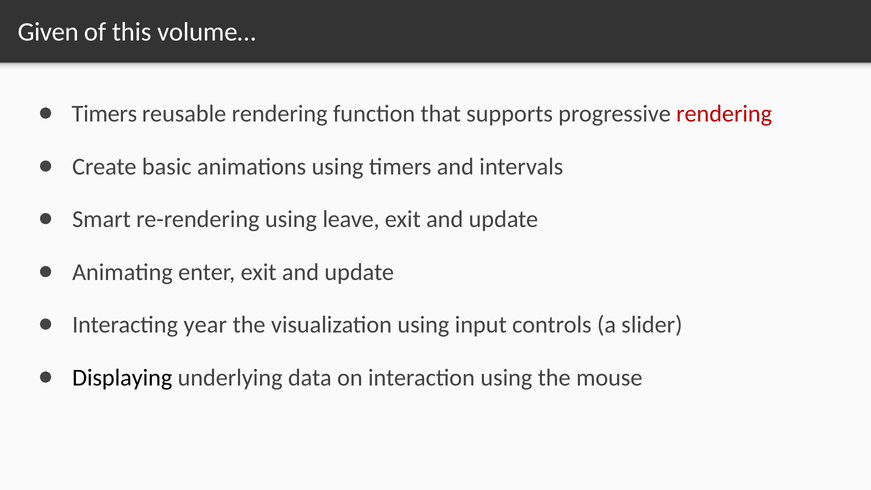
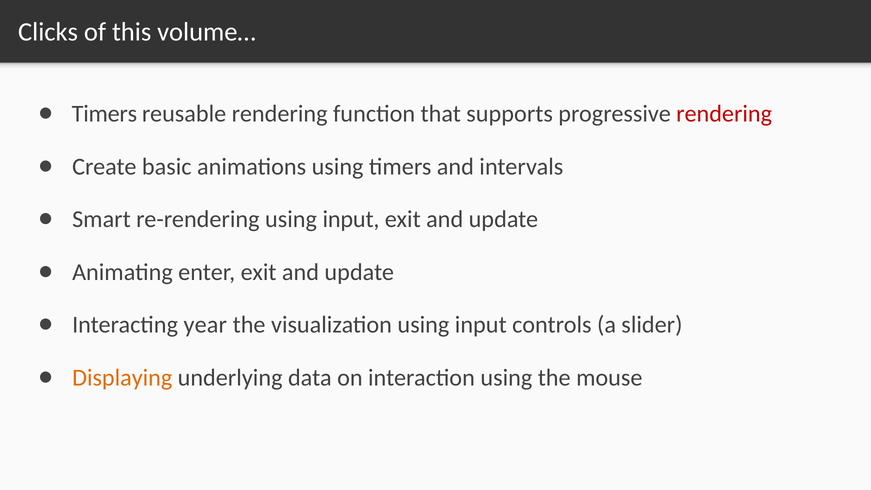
Given: Given -> Clicks
re-rendering using leave: leave -> input
Displaying colour: black -> orange
